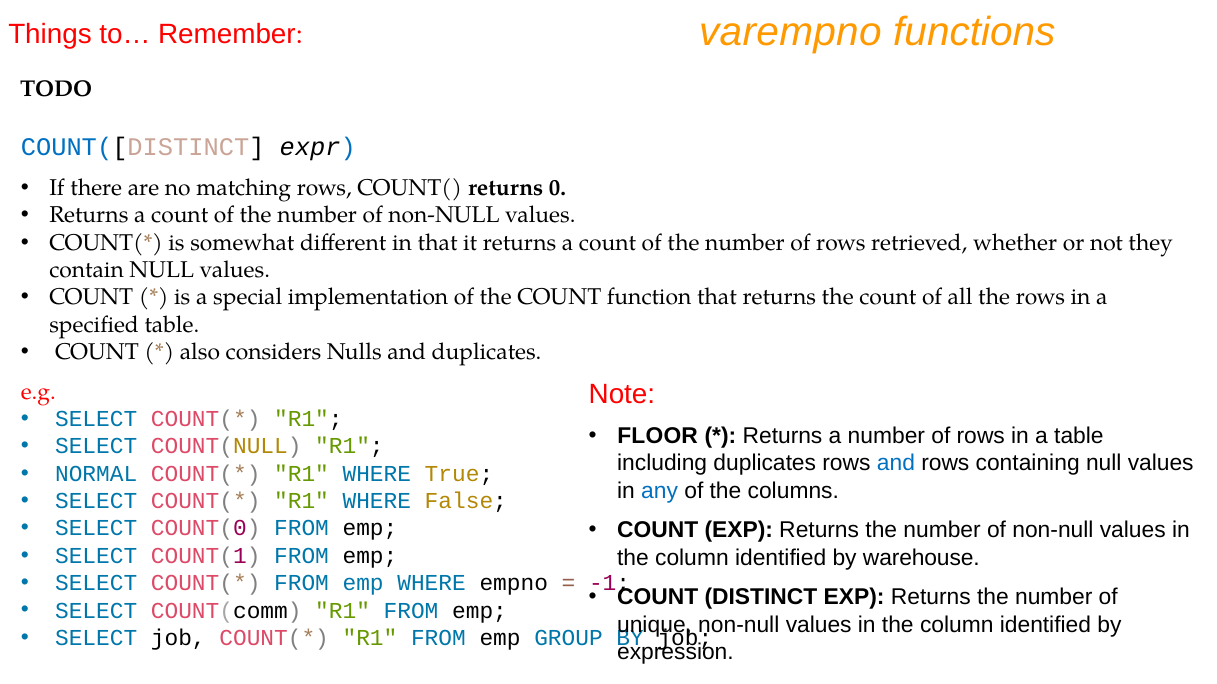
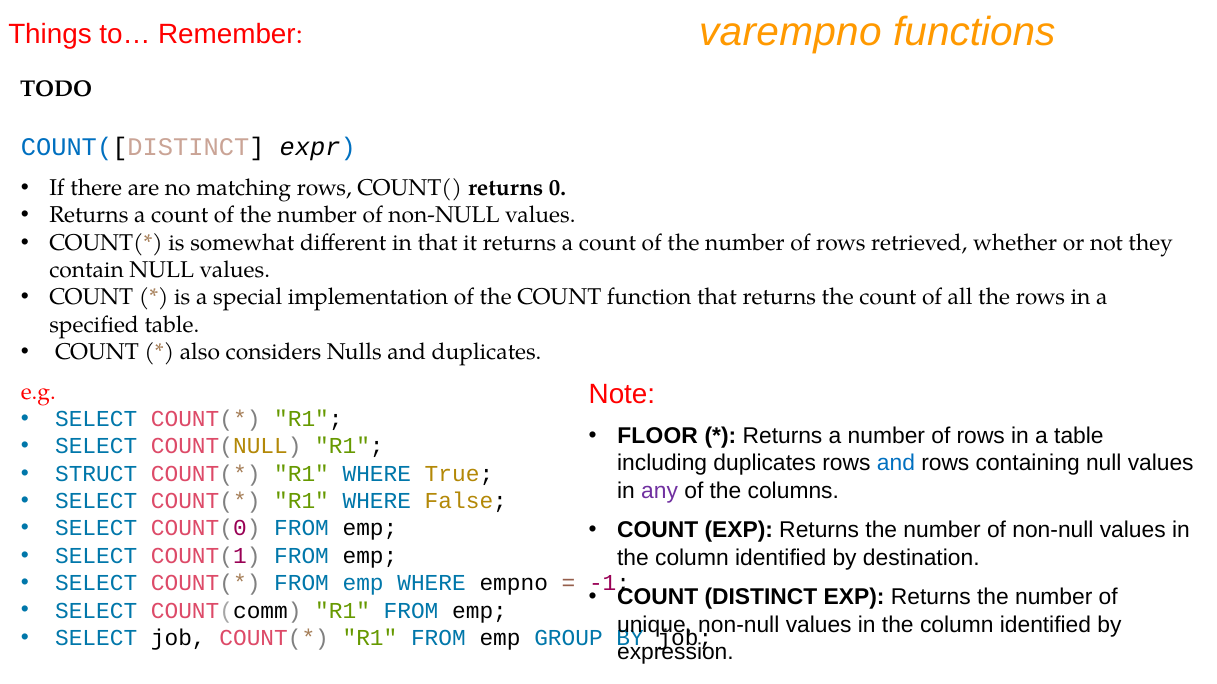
NORMAL: NORMAL -> STRUCT
any colour: blue -> purple
warehouse: warehouse -> destination
